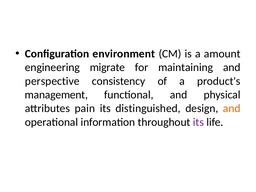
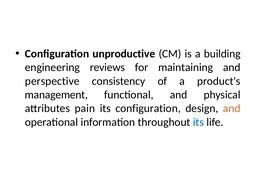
environment: environment -> unproductive
amount: amount -> building
migrate: migrate -> reviews
its distinguished: distinguished -> configuration
its at (198, 122) colour: purple -> blue
